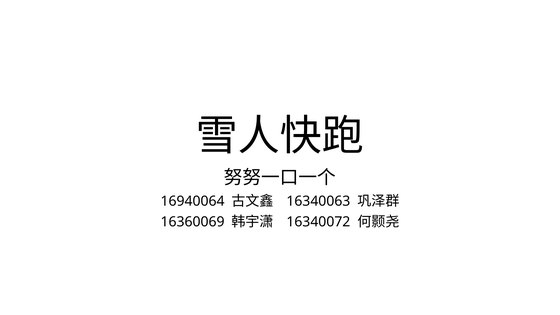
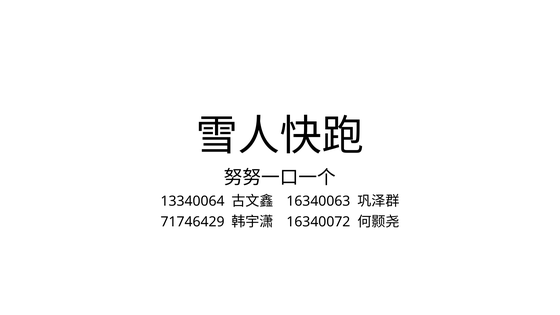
16940064: 16940064 -> 13340064
16360069: 16360069 -> 71746429
